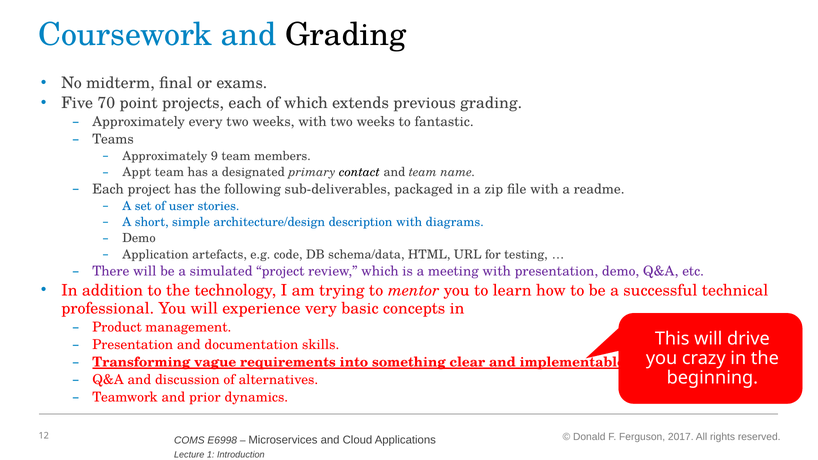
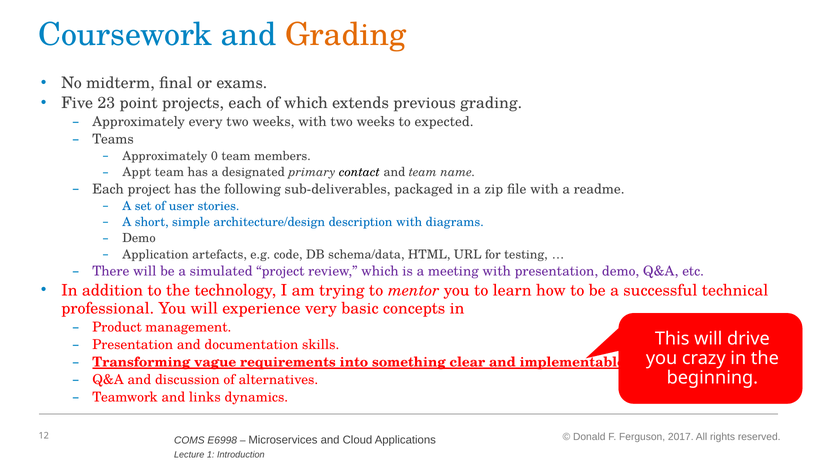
Grading at (346, 35) colour: black -> orange
70: 70 -> 23
fantastic: fantastic -> expected
9: 9 -> 0
prior: prior -> links
